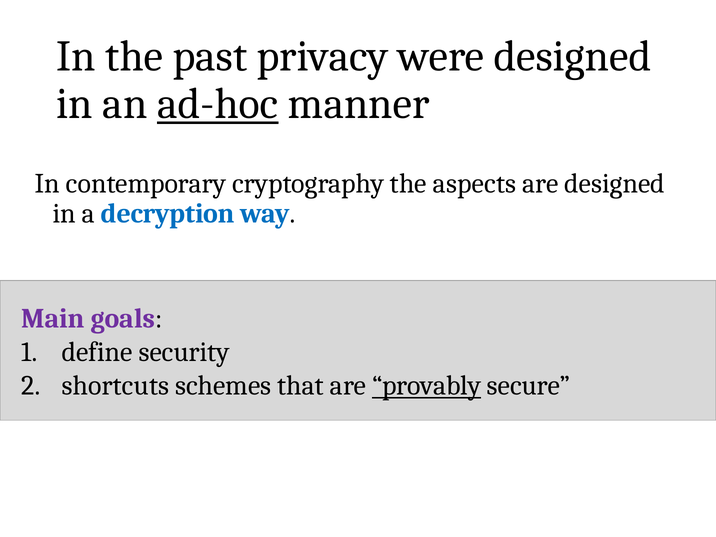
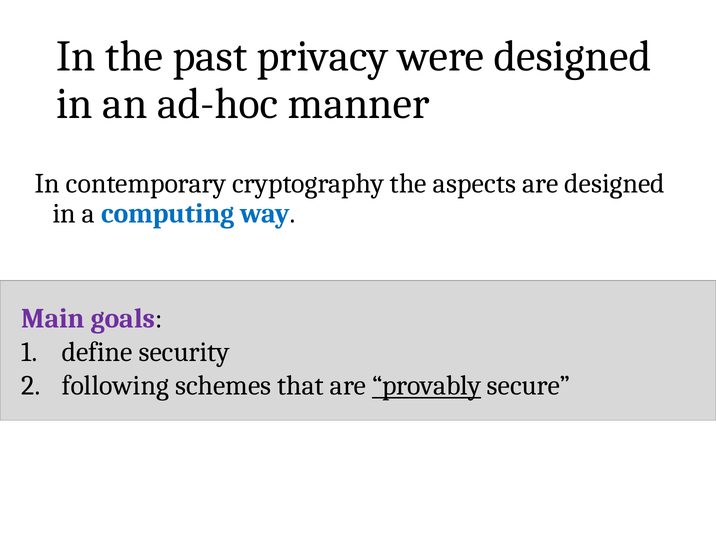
ad-hoc underline: present -> none
decryption: decryption -> computing
shortcuts: shortcuts -> following
